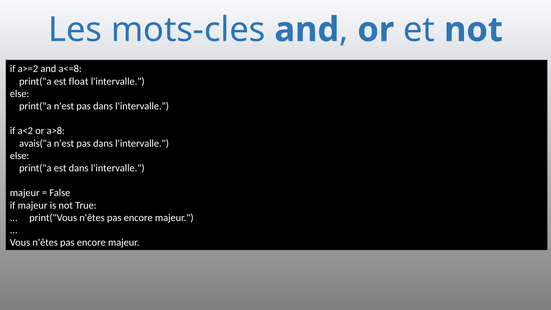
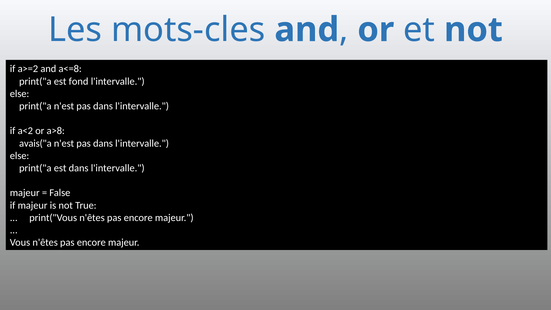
float: float -> fond
